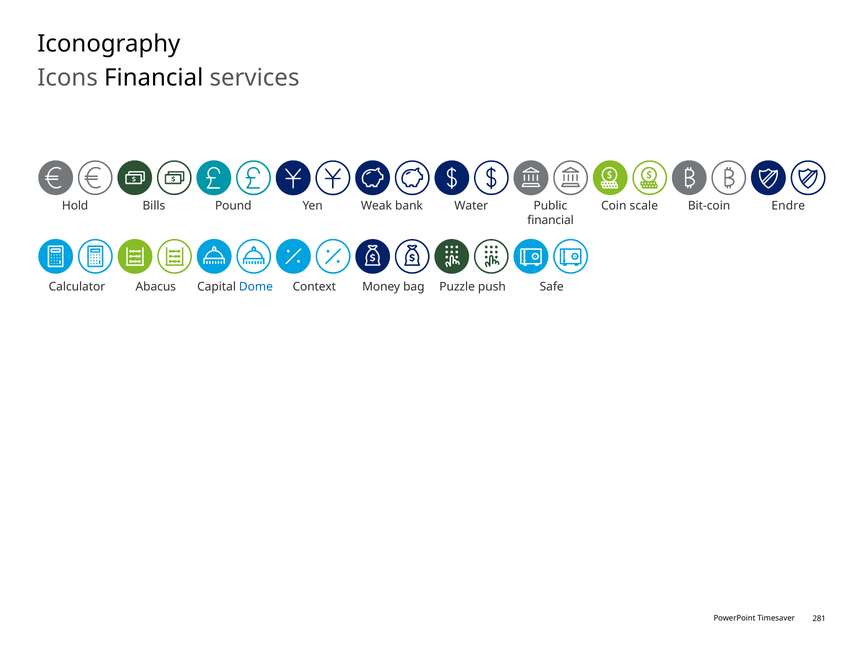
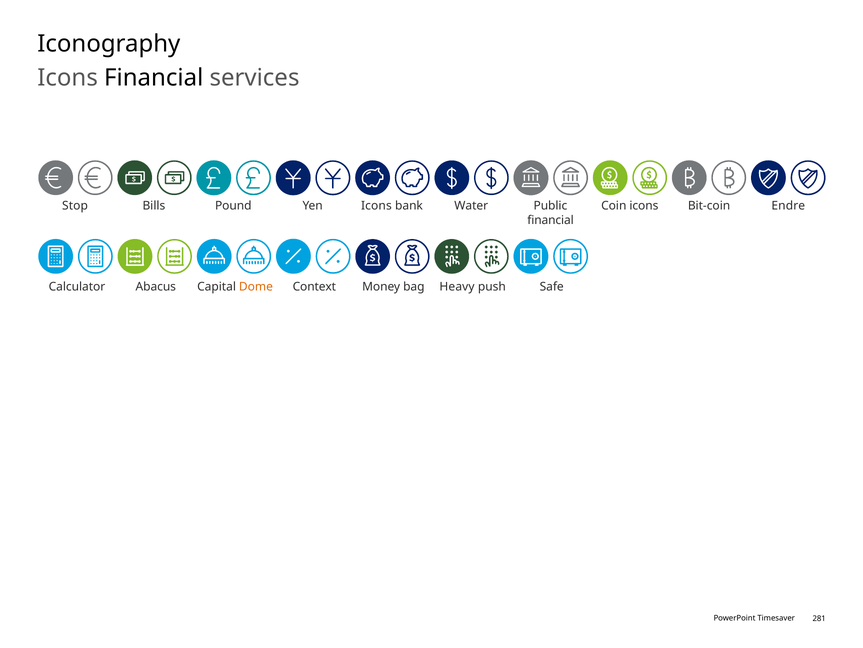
Hold: Hold -> Stop
Pound Weak: Weak -> Icons
Coin scale: scale -> icons
Dome colour: blue -> orange
Puzzle: Puzzle -> Heavy
